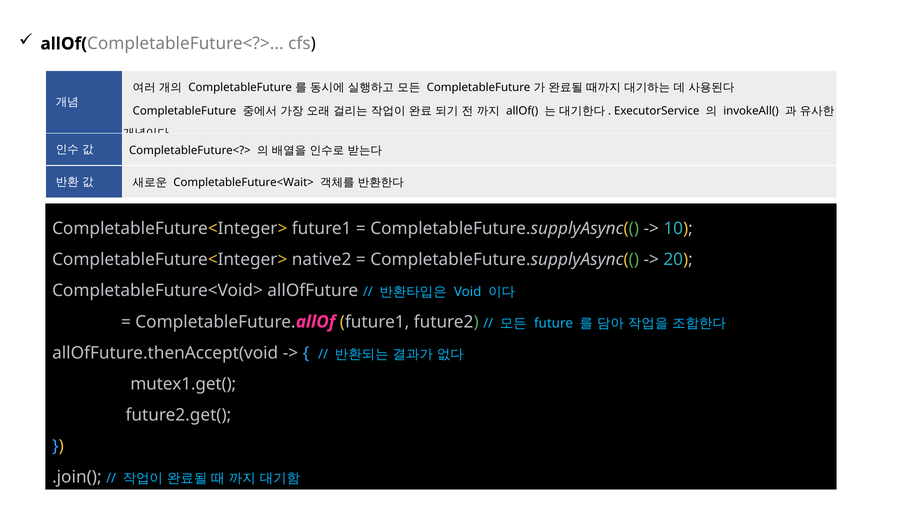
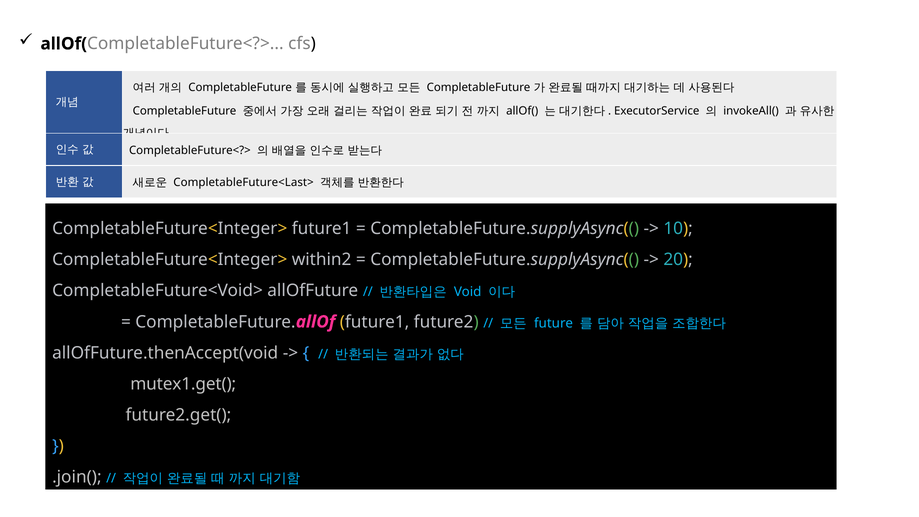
CompletableFuture<Wait>: CompletableFuture<Wait> -> CompletableFuture<Last>
native2: native2 -> within2
